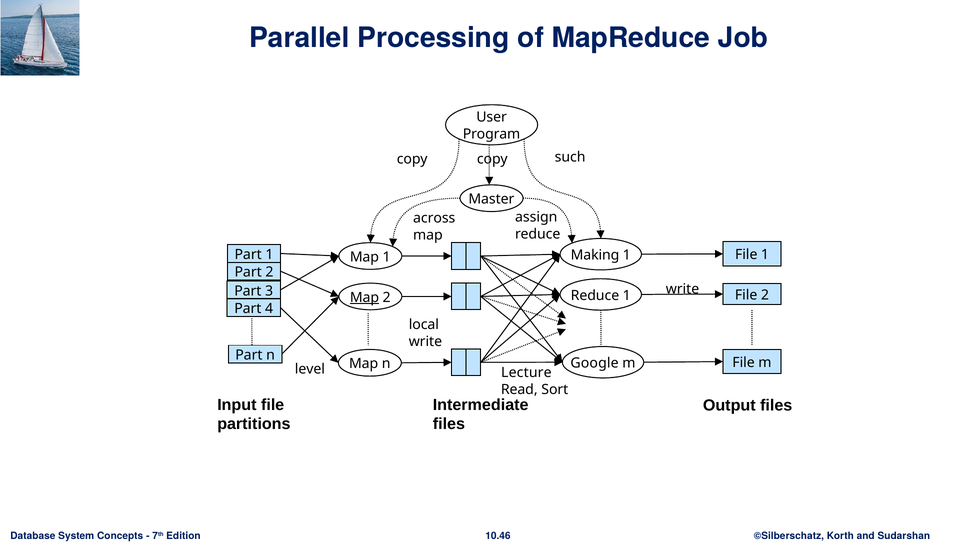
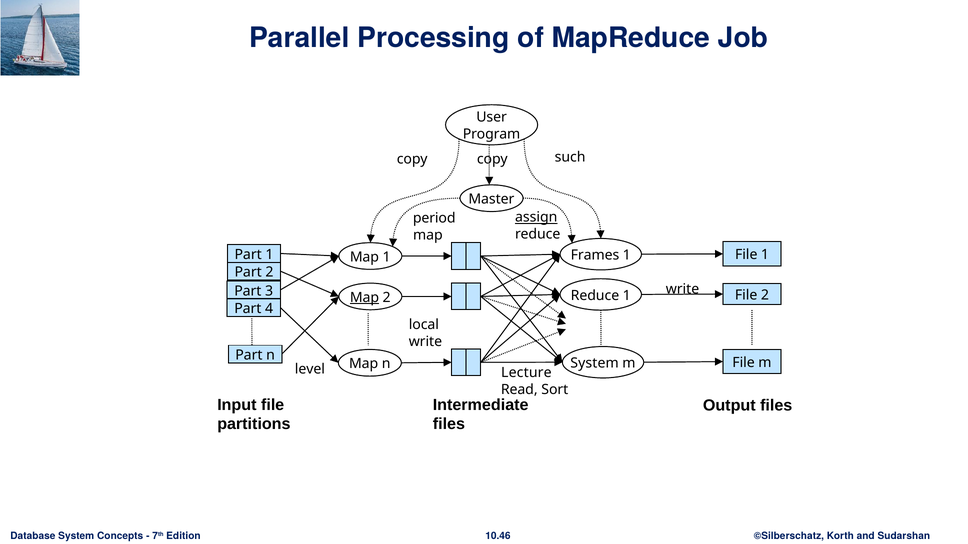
assign underline: none -> present
across: across -> period
Making: Making -> Frames
Google at (595, 364): Google -> System
